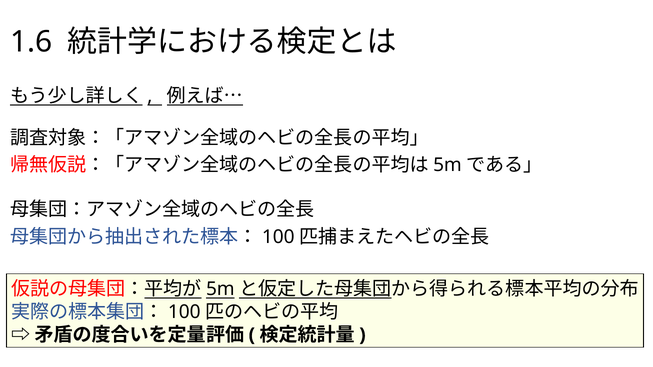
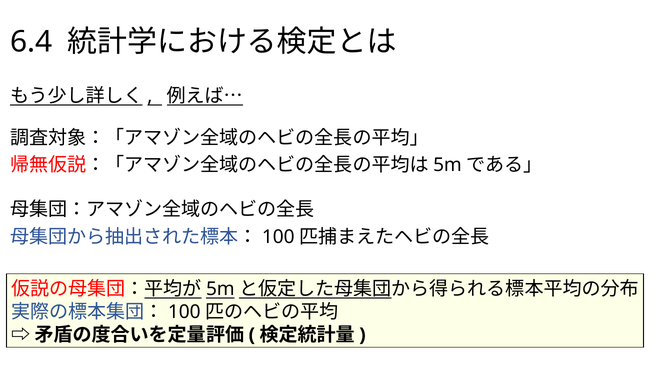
1.6: 1.6 -> 6.4
